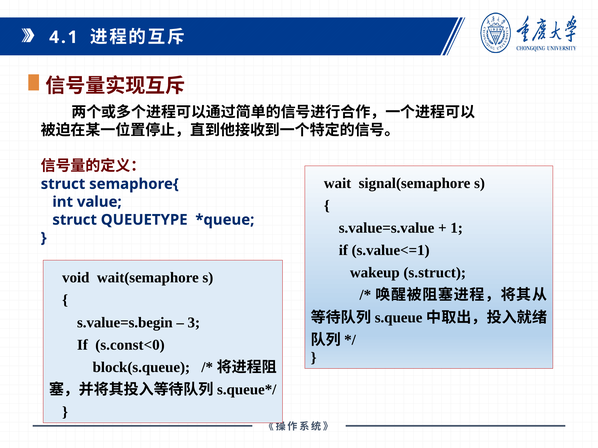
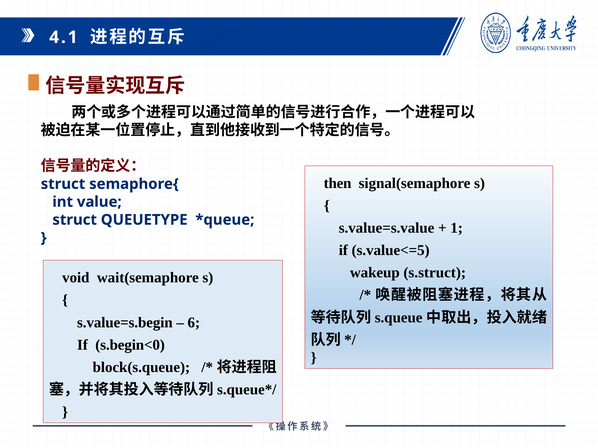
wait: wait -> then
s.value<=1: s.value<=1 -> s.value<=5
3: 3 -> 6
s.const<0: s.const<0 -> s.begin<0
